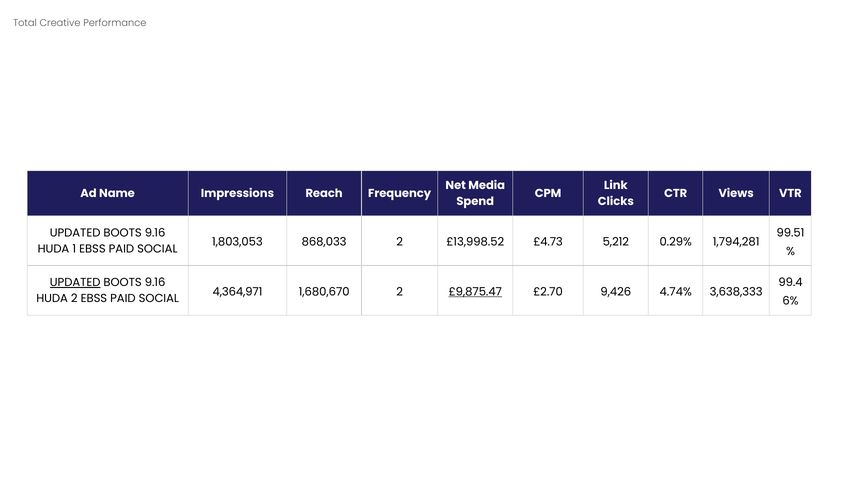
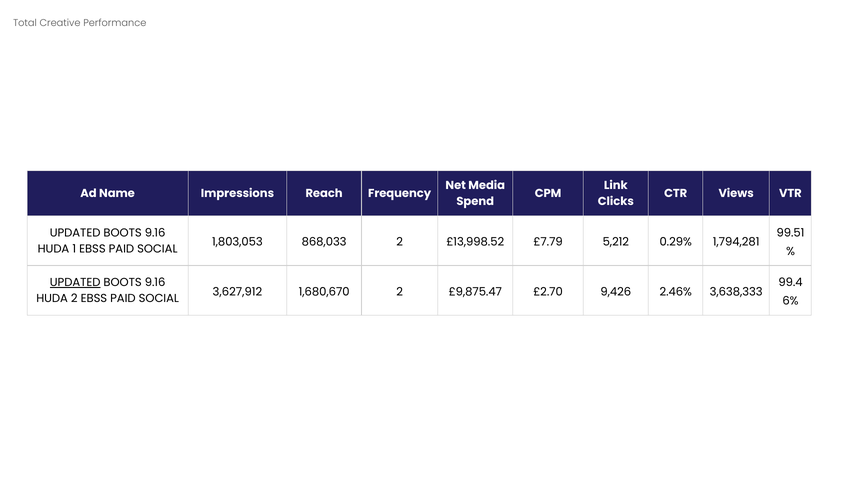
£4.73: £4.73 -> £7.79
4,364,971: 4,364,971 -> 3,627,912
£9,875.47 underline: present -> none
4.74%: 4.74% -> 2.46%
